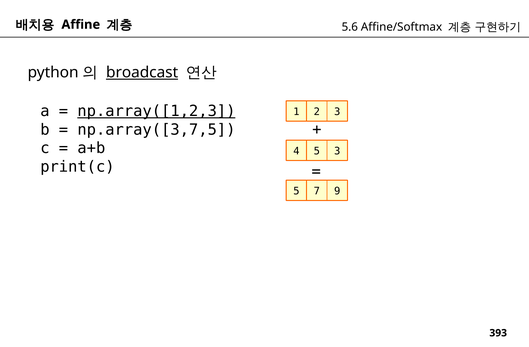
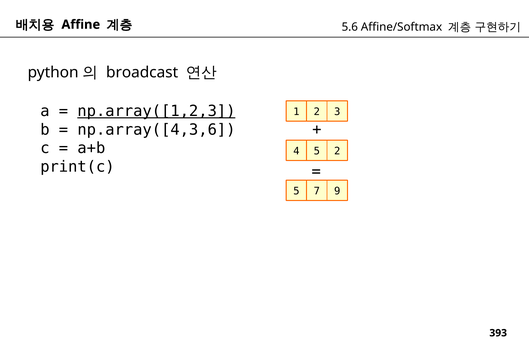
broadcast underline: present -> none
np.array([3,7,5: np.array([3,7,5 -> np.array([4,3,6
5 3: 3 -> 2
